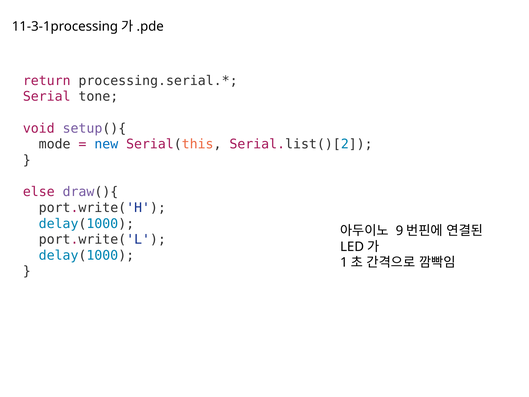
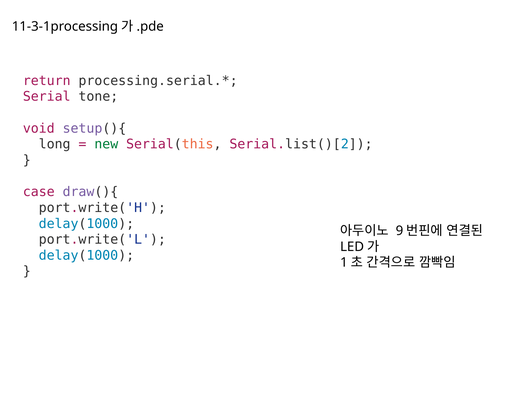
mode: mode -> long
new colour: blue -> green
else: else -> case
